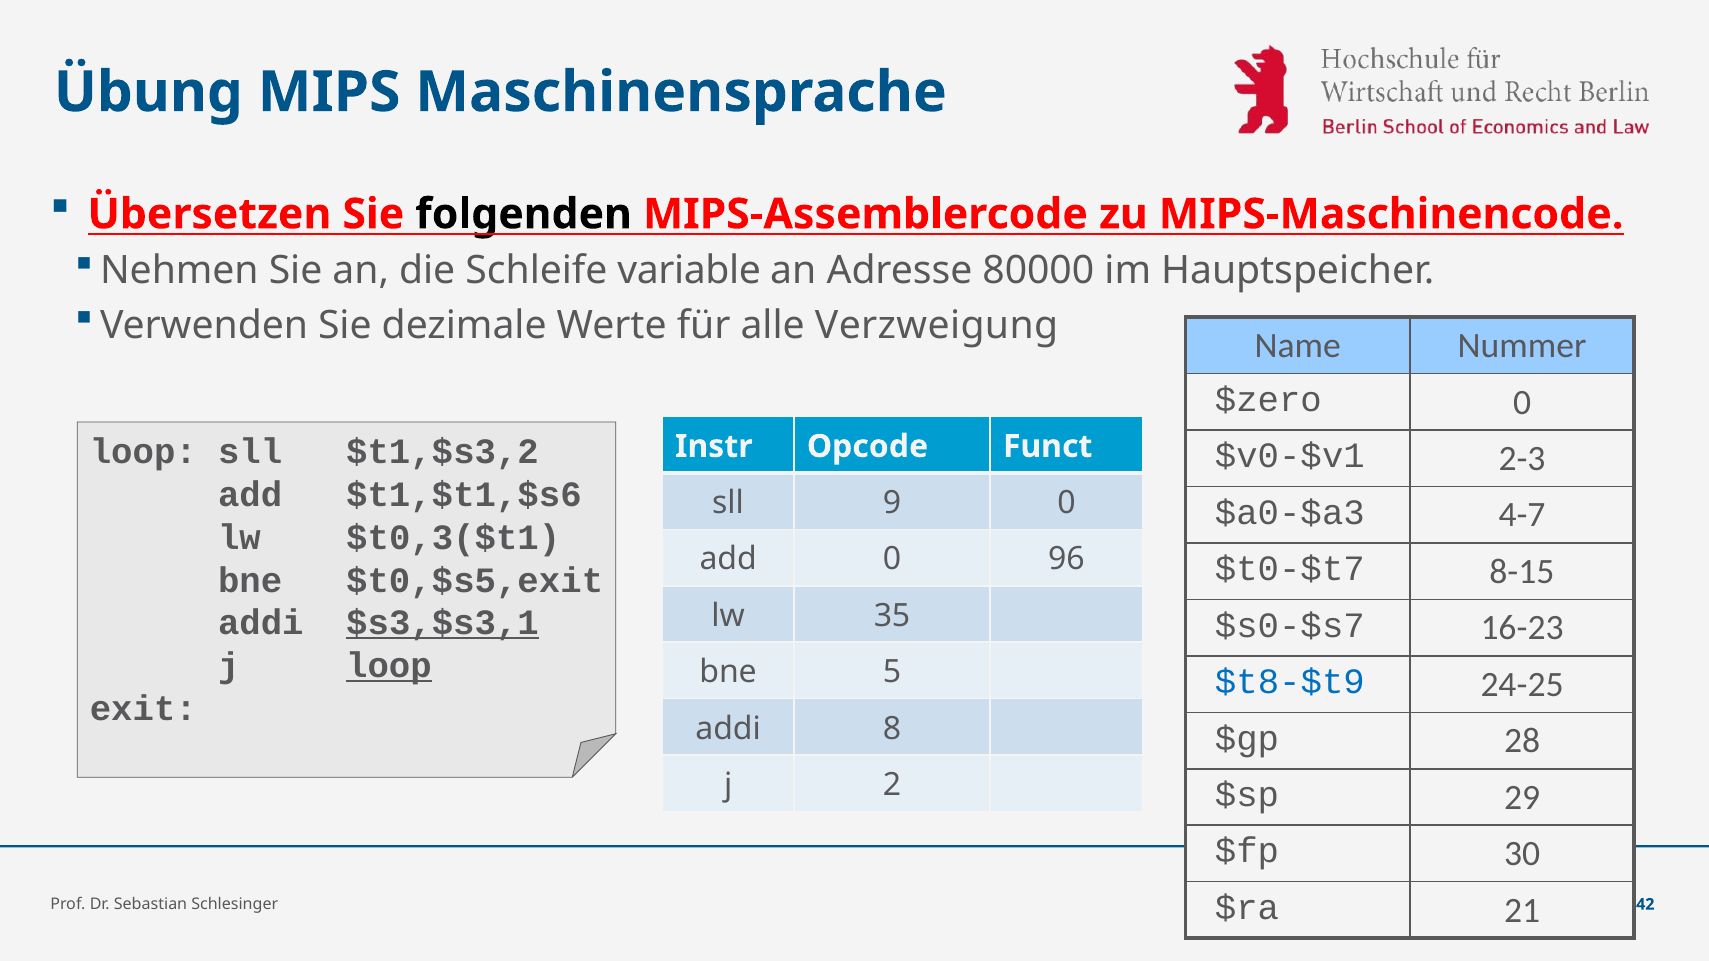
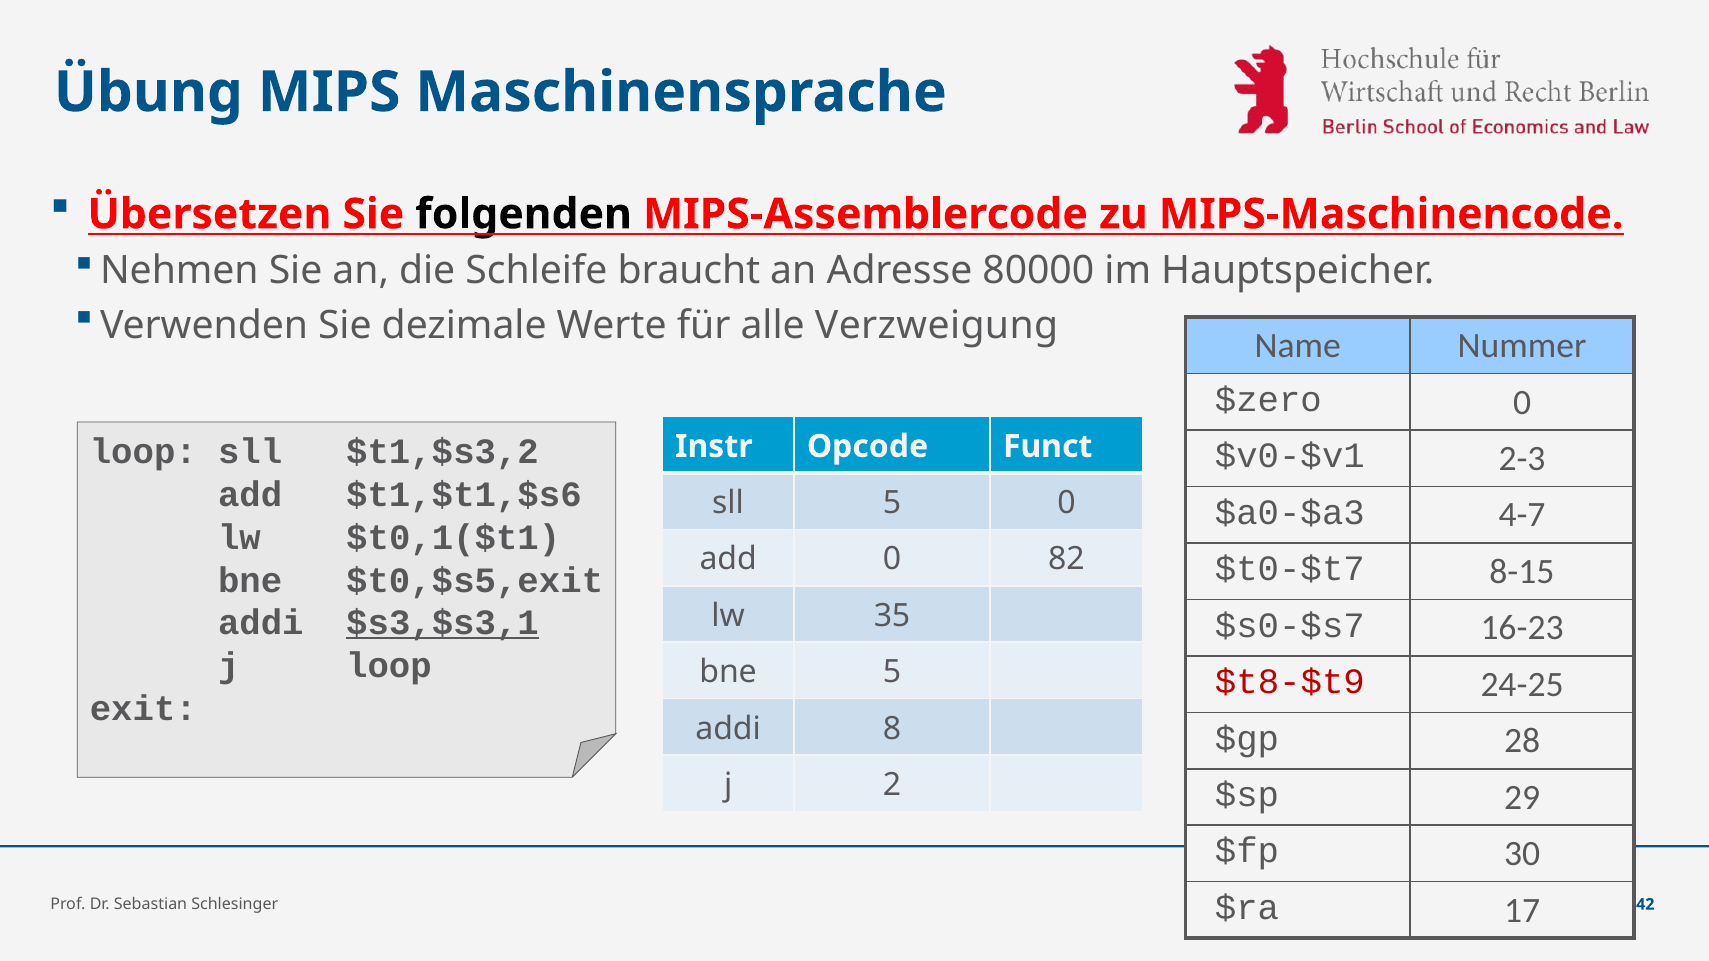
variable: variable -> braucht
sll 9: 9 -> 5
$t0,3($t1: $t0,3($t1 -> $t0,1($t1
96: 96 -> 82
loop at (389, 666) underline: present -> none
$t8-$t9 colour: blue -> red
21: 21 -> 17
